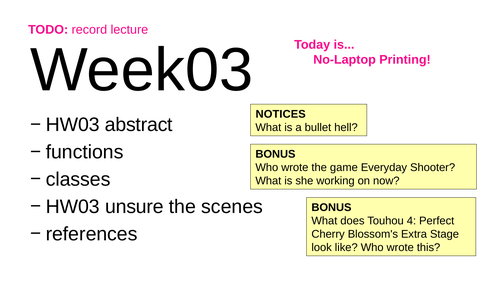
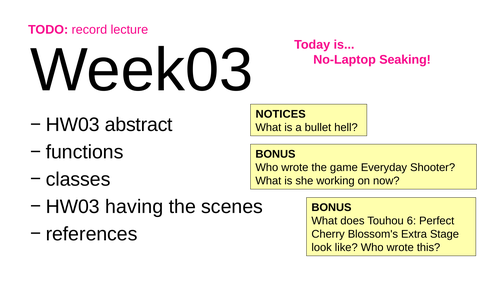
Printing: Printing -> Seaking
unsure: unsure -> having
4: 4 -> 6
